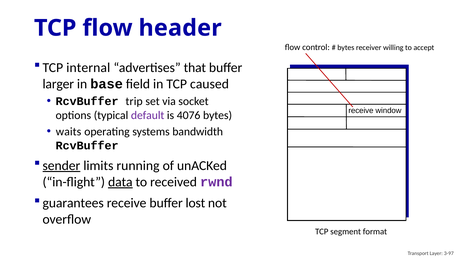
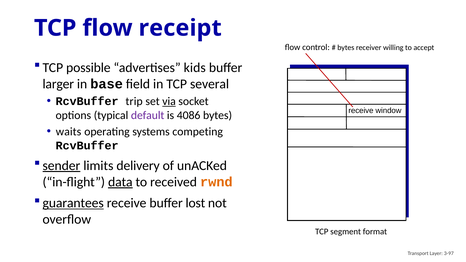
header: header -> receipt
internal: internal -> possible
that: that -> kids
caused: caused -> several
via underline: none -> present
4076: 4076 -> 4086
bandwidth: bandwidth -> competing
running: running -> delivery
rwnd colour: purple -> orange
guarantees underline: none -> present
